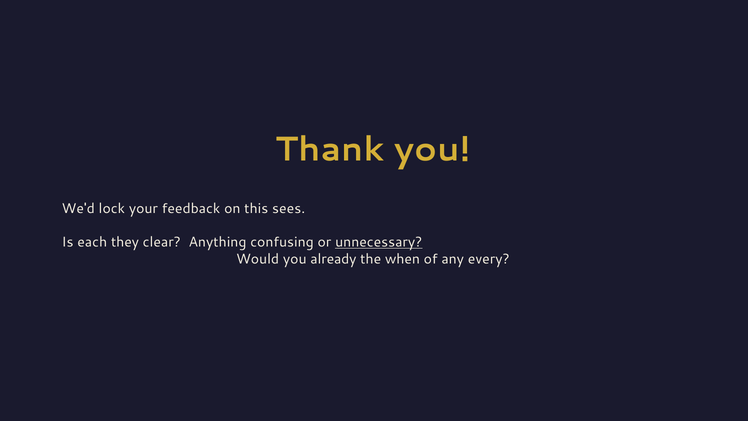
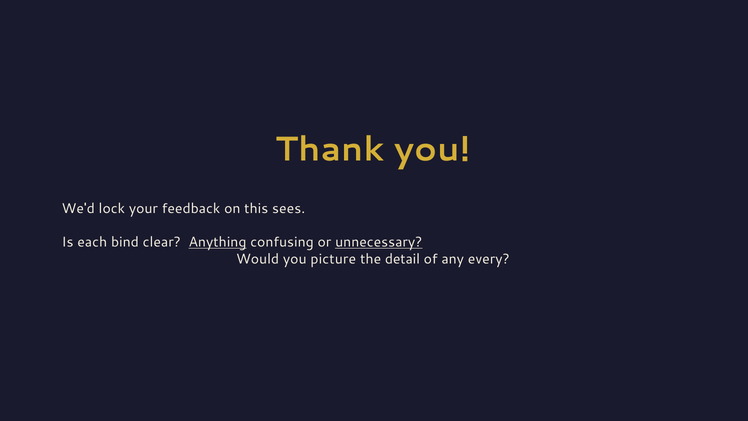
they: they -> bind
Anything underline: none -> present
already: already -> picture
when: when -> detail
